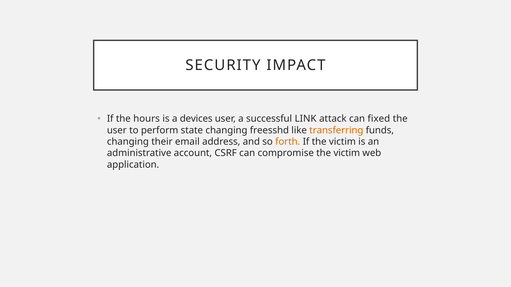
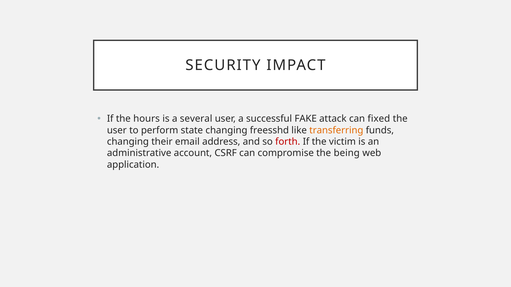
devices: devices -> several
LINK: LINK -> FAKE
forth colour: orange -> red
compromise the victim: victim -> being
